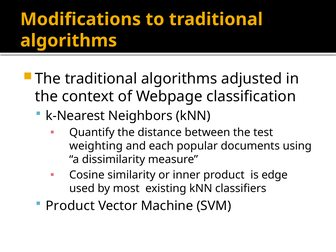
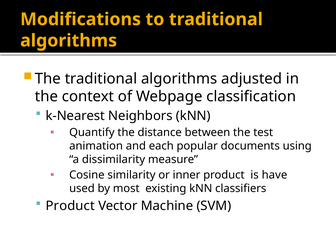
weighting: weighting -> animation
edge: edge -> have
